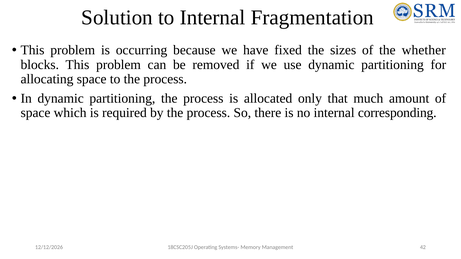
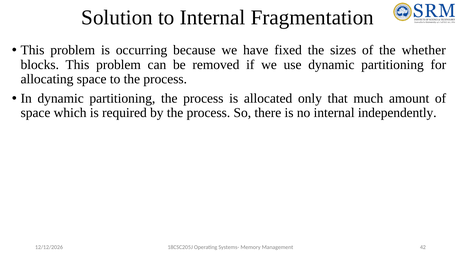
corresponding: corresponding -> independently
